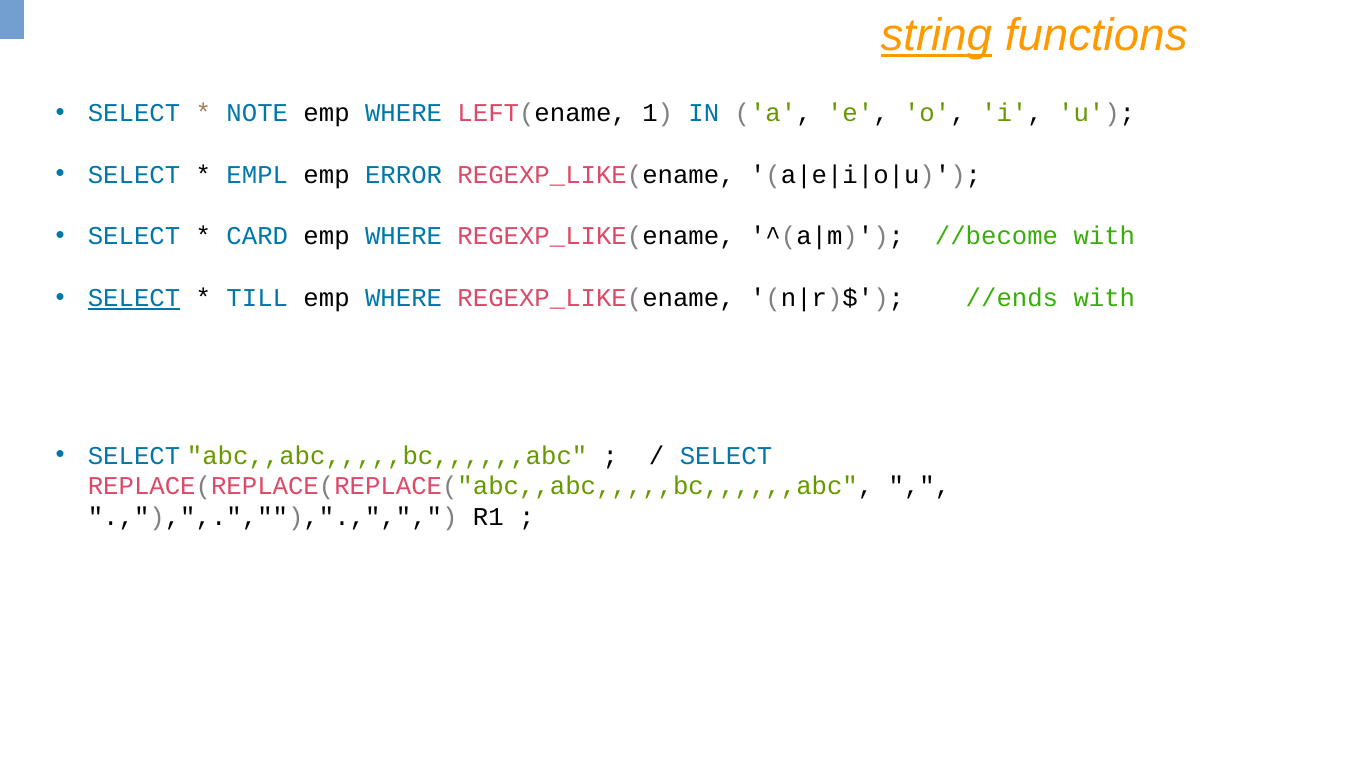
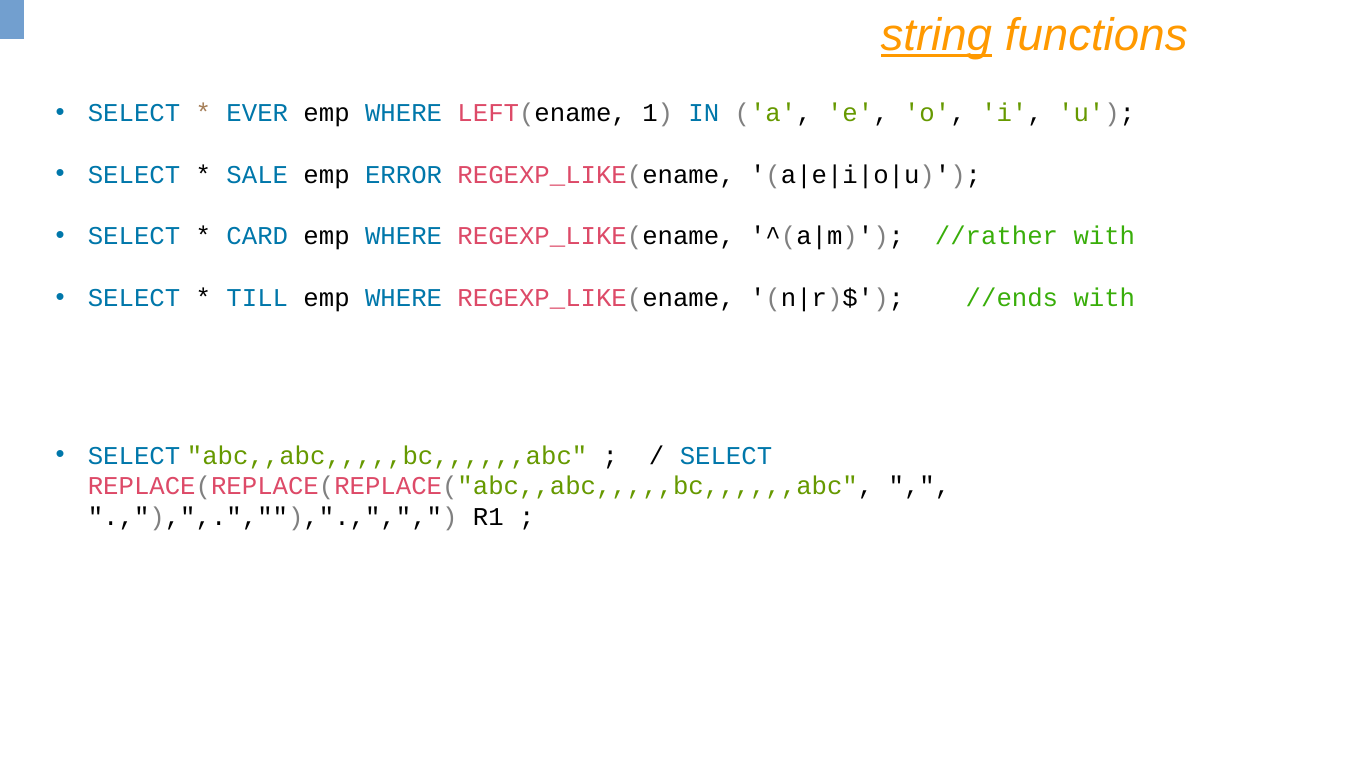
NOTE: NOTE -> EVER
EMPL: EMPL -> SALE
//become: //become -> //rather
SELECT at (134, 298) underline: present -> none
